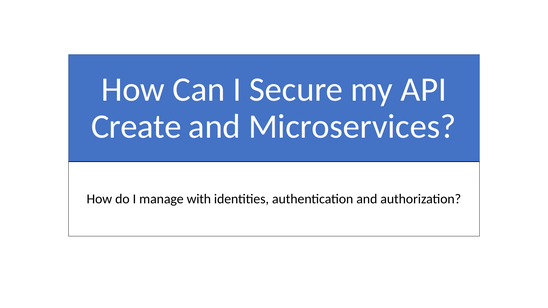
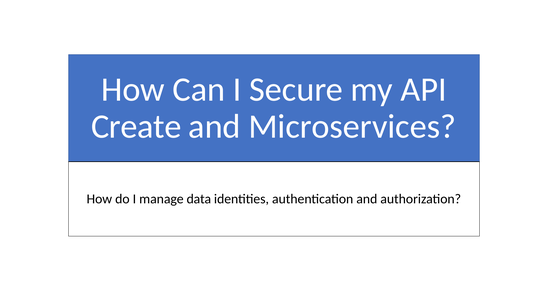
with: with -> data
